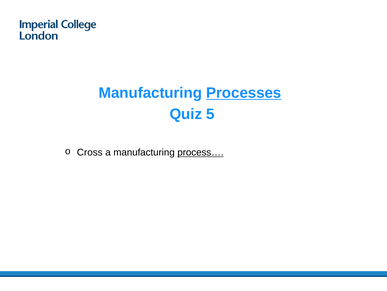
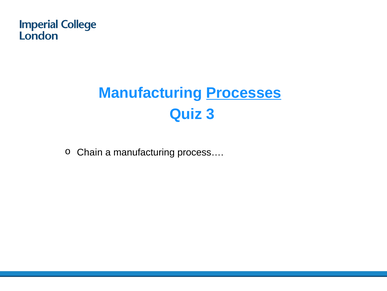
5: 5 -> 3
Cross: Cross -> Chain
process… underline: present -> none
